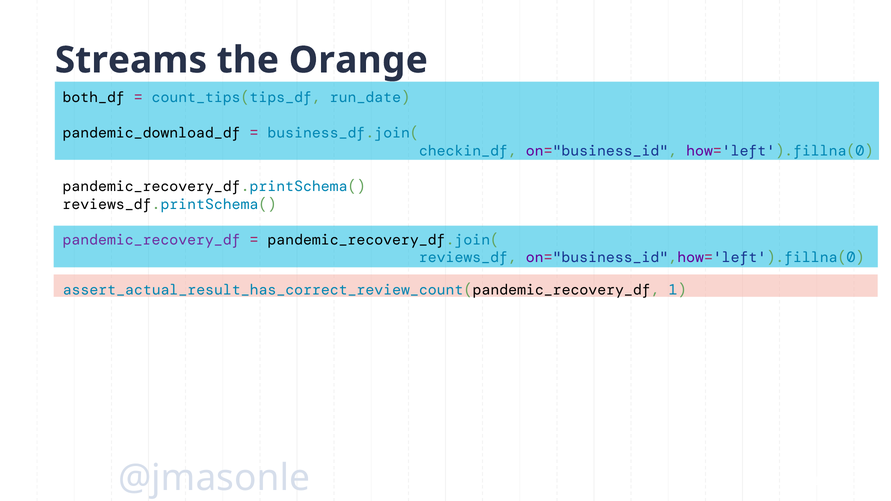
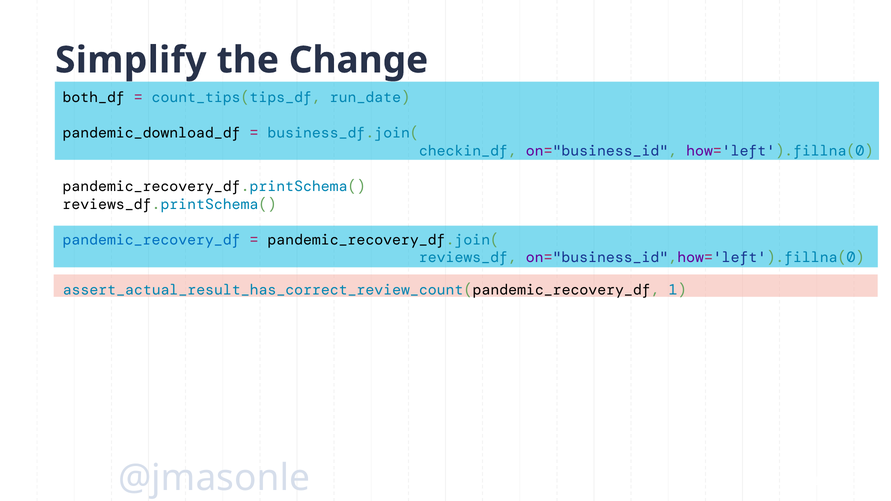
Streams: Streams -> Simplify
Orange: Orange -> Change
pandemic_recovery_df colour: purple -> blue
